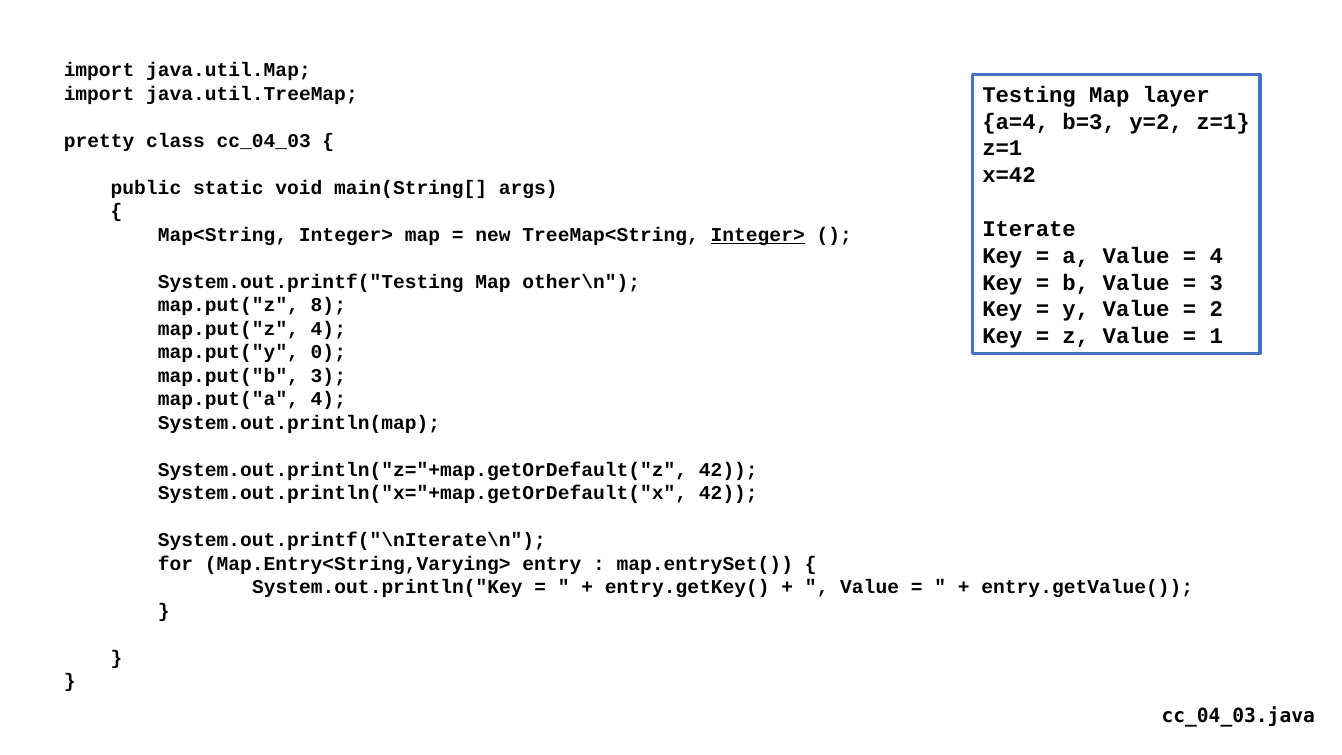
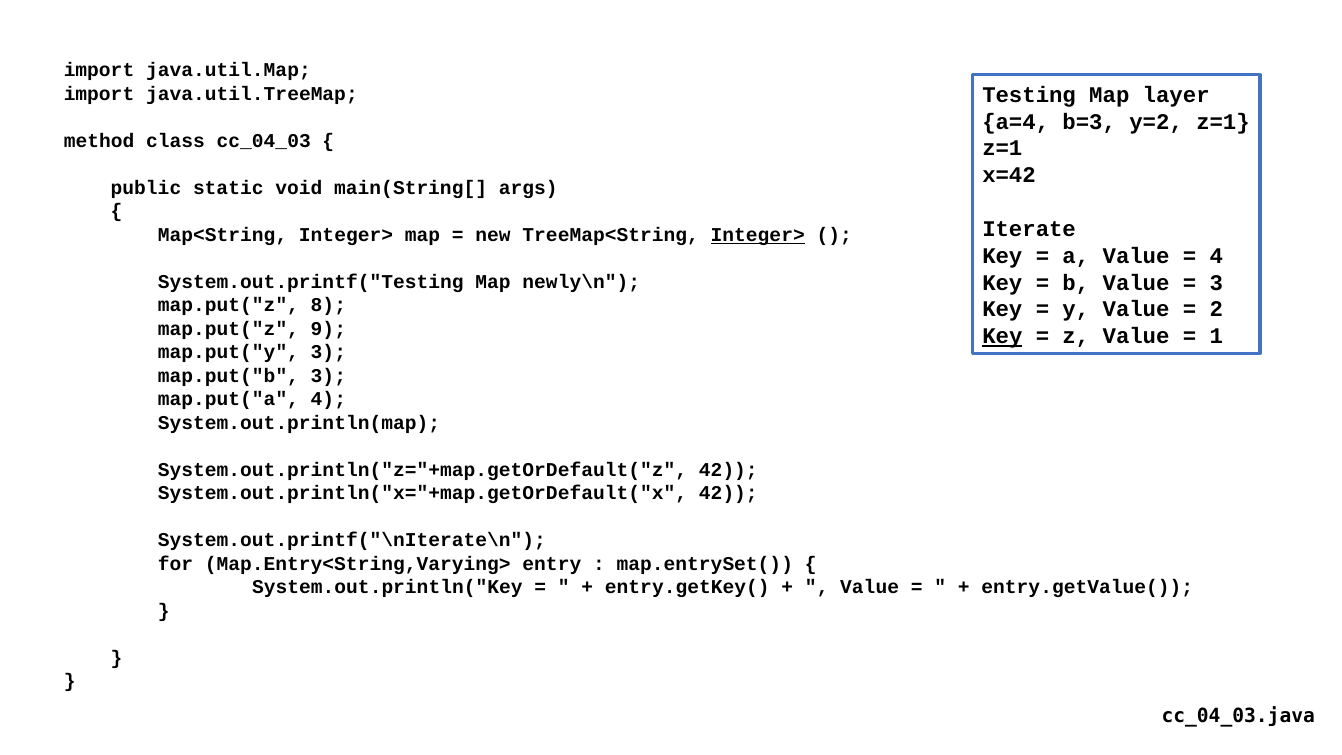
pretty: pretty -> method
other\n: other\n -> newly\n
map.put("z 4: 4 -> 9
Key at (1002, 336) underline: none -> present
map.put("y 0: 0 -> 3
